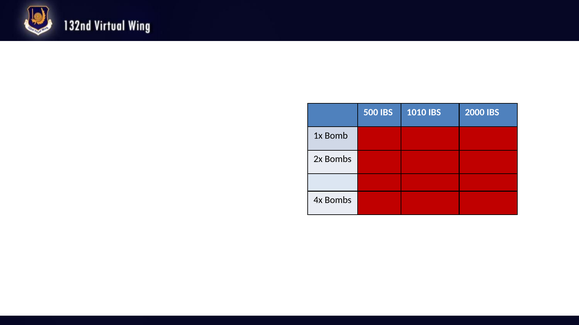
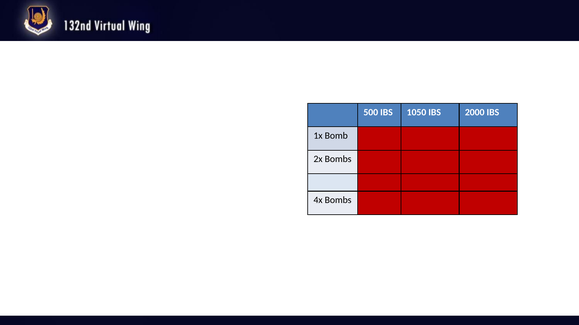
1010: 1010 -> 1050
